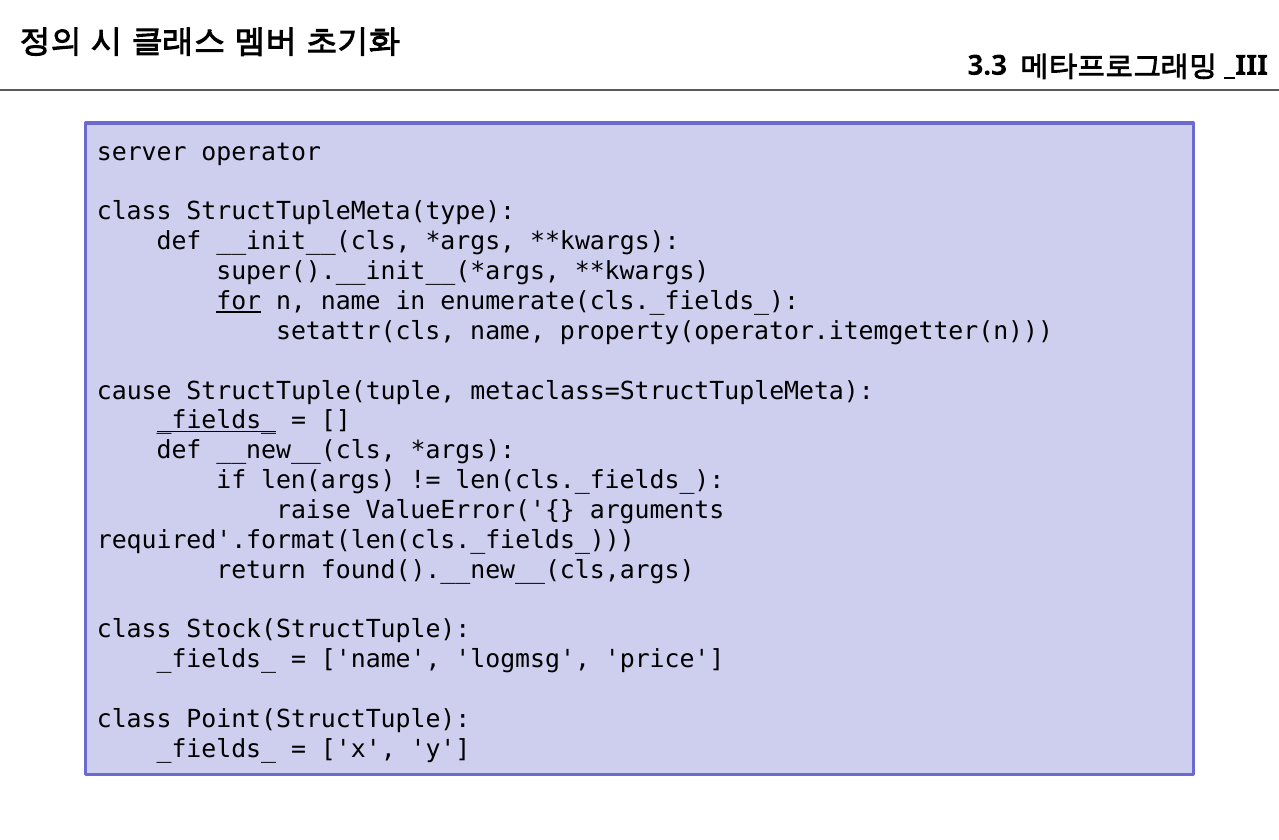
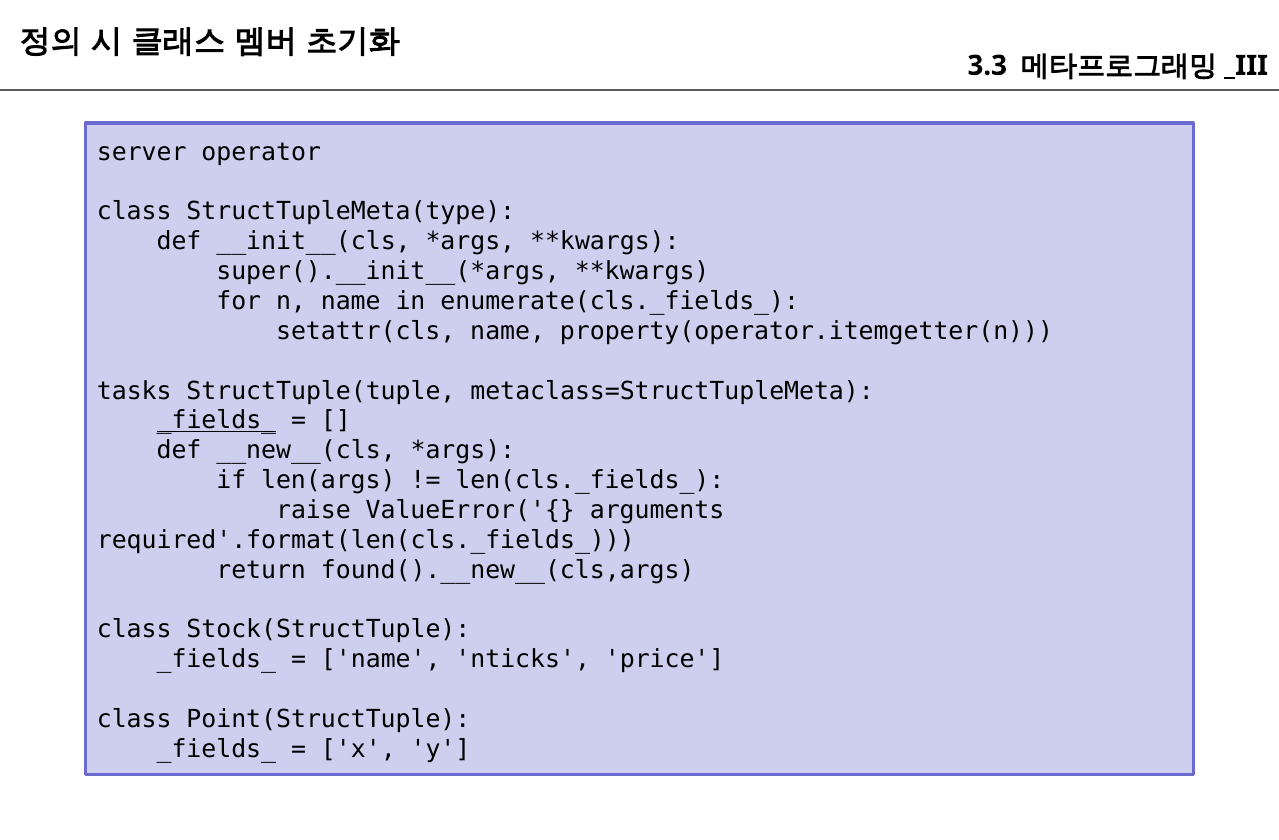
for underline: present -> none
cause: cause -> tasks
logmsg: logmsg -> nticks
